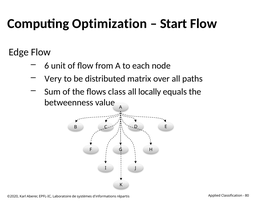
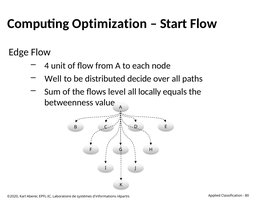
6: 6 -> 4
Very: Very -> Well
matrix: matrix -> decide
class: class -> level
